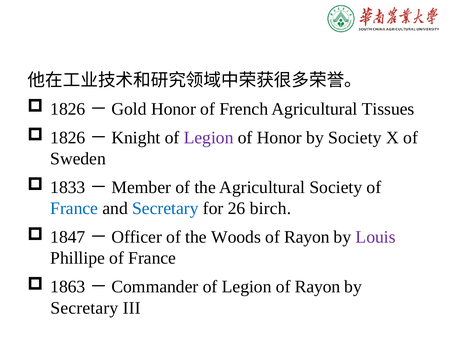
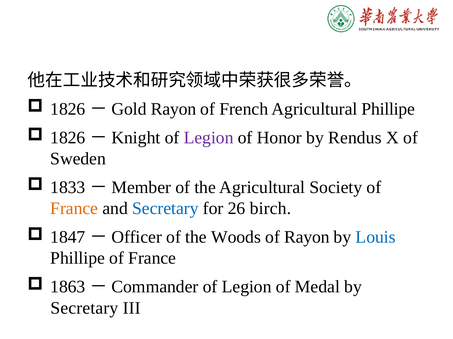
Honor at (173, 109): Honor -> Rayon
Agricultural Tissues: Tissues -> Phillipe
by Society: Society -> Rendus
France at (74, 209) colour: blue -> orange
Louis colour: purple -> blue
Legion of Rayon: Rayon -> Medal
